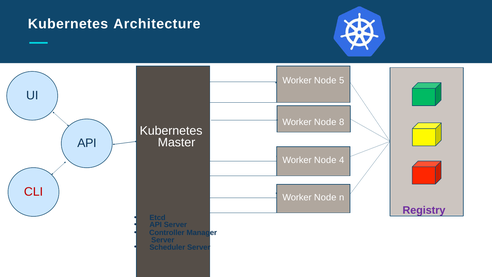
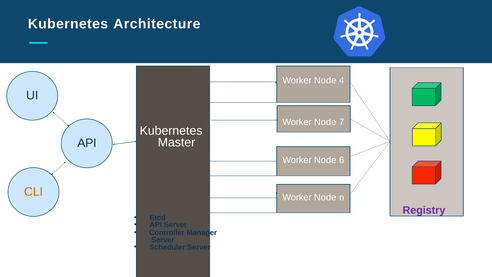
5: 5 -> 4
8: 8 -> 7
4: 4 -> 6
CLI colour: red -> orange
